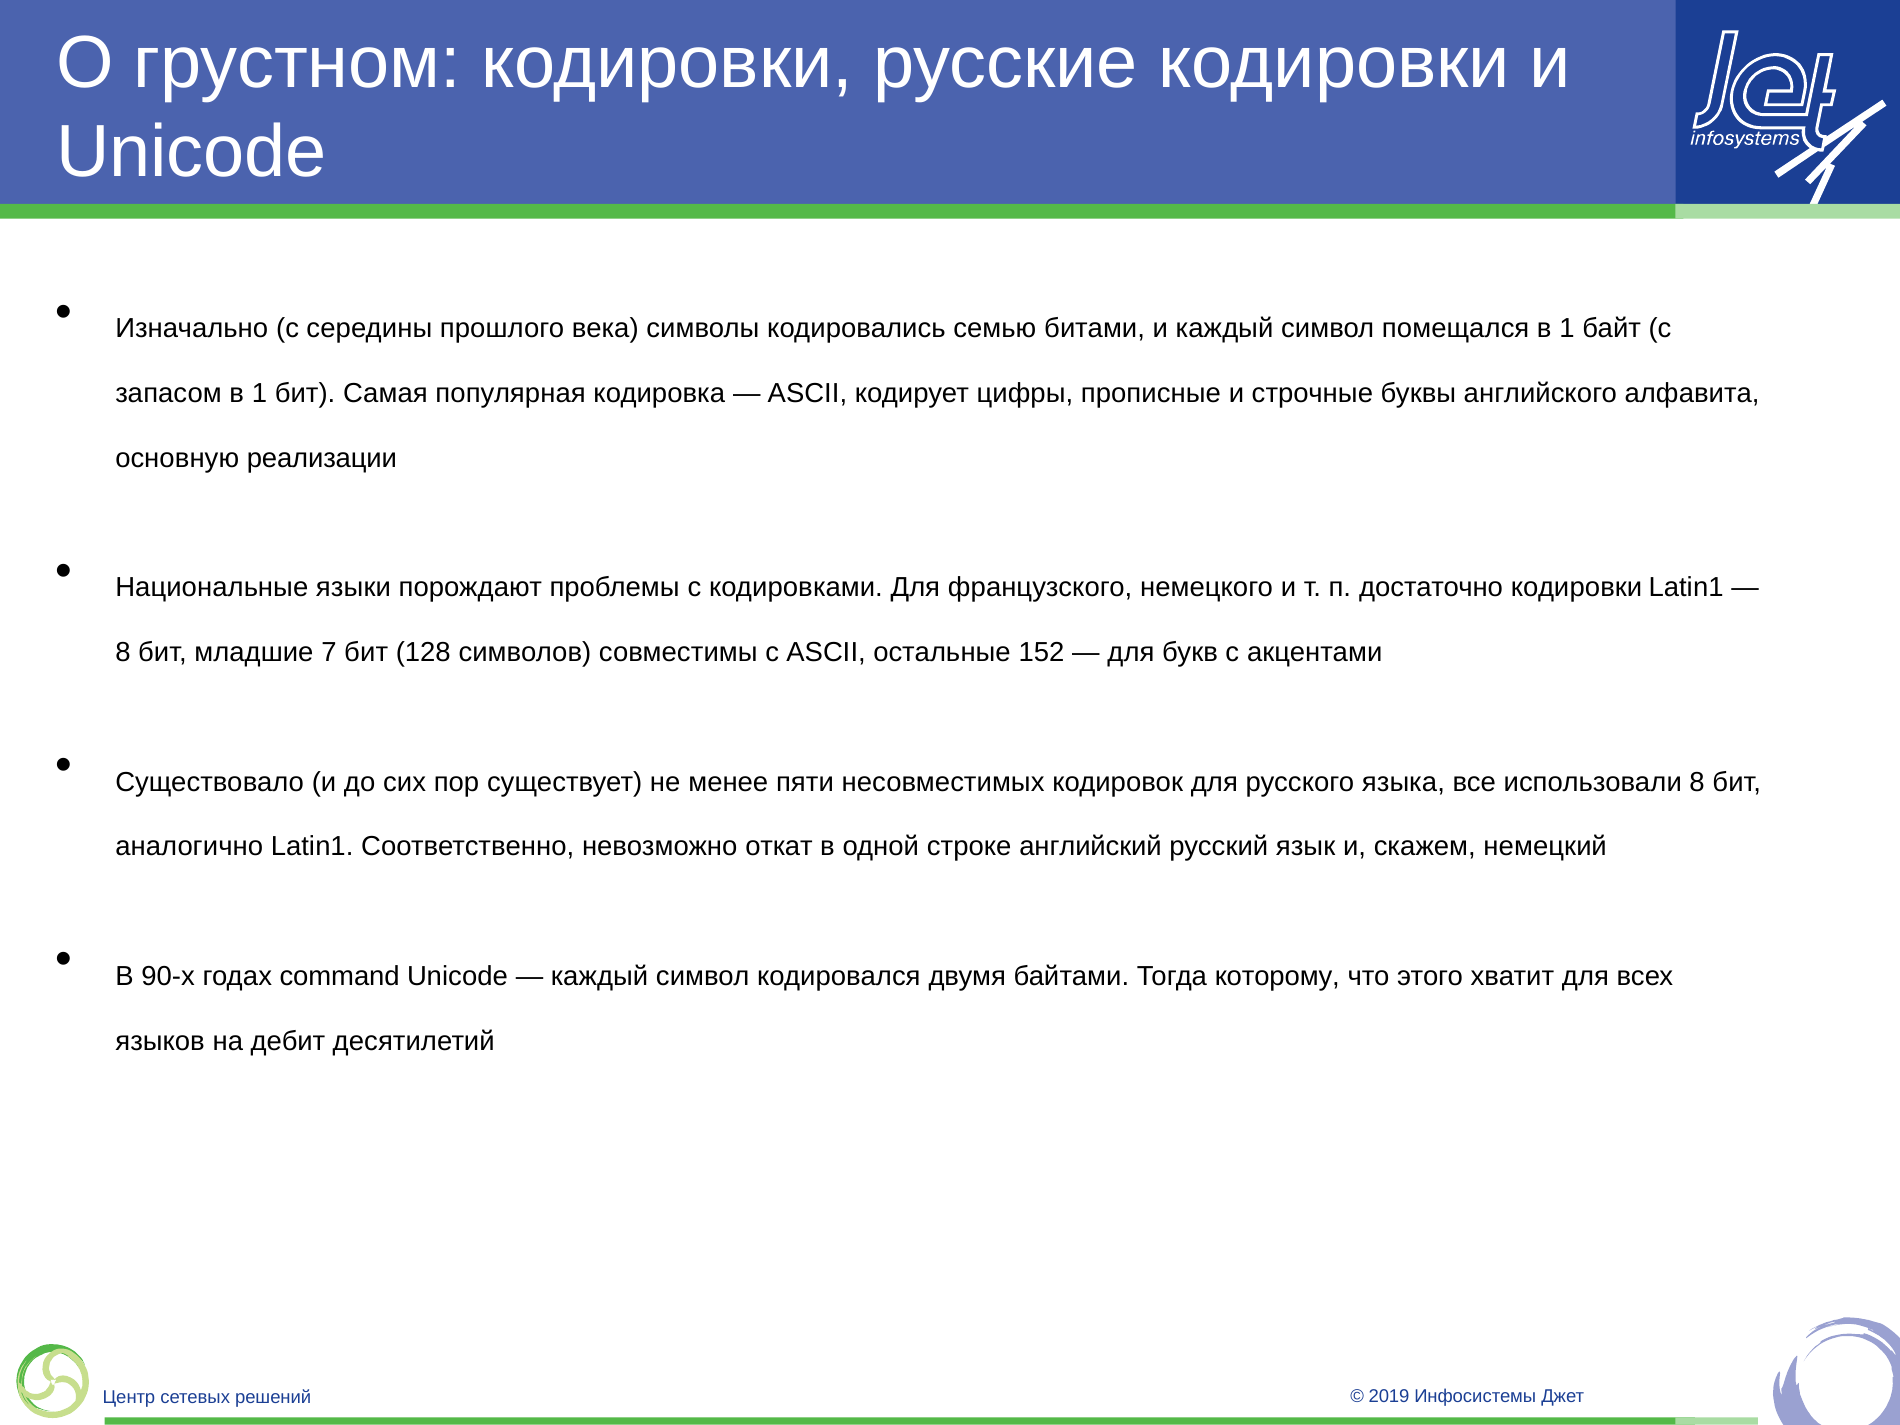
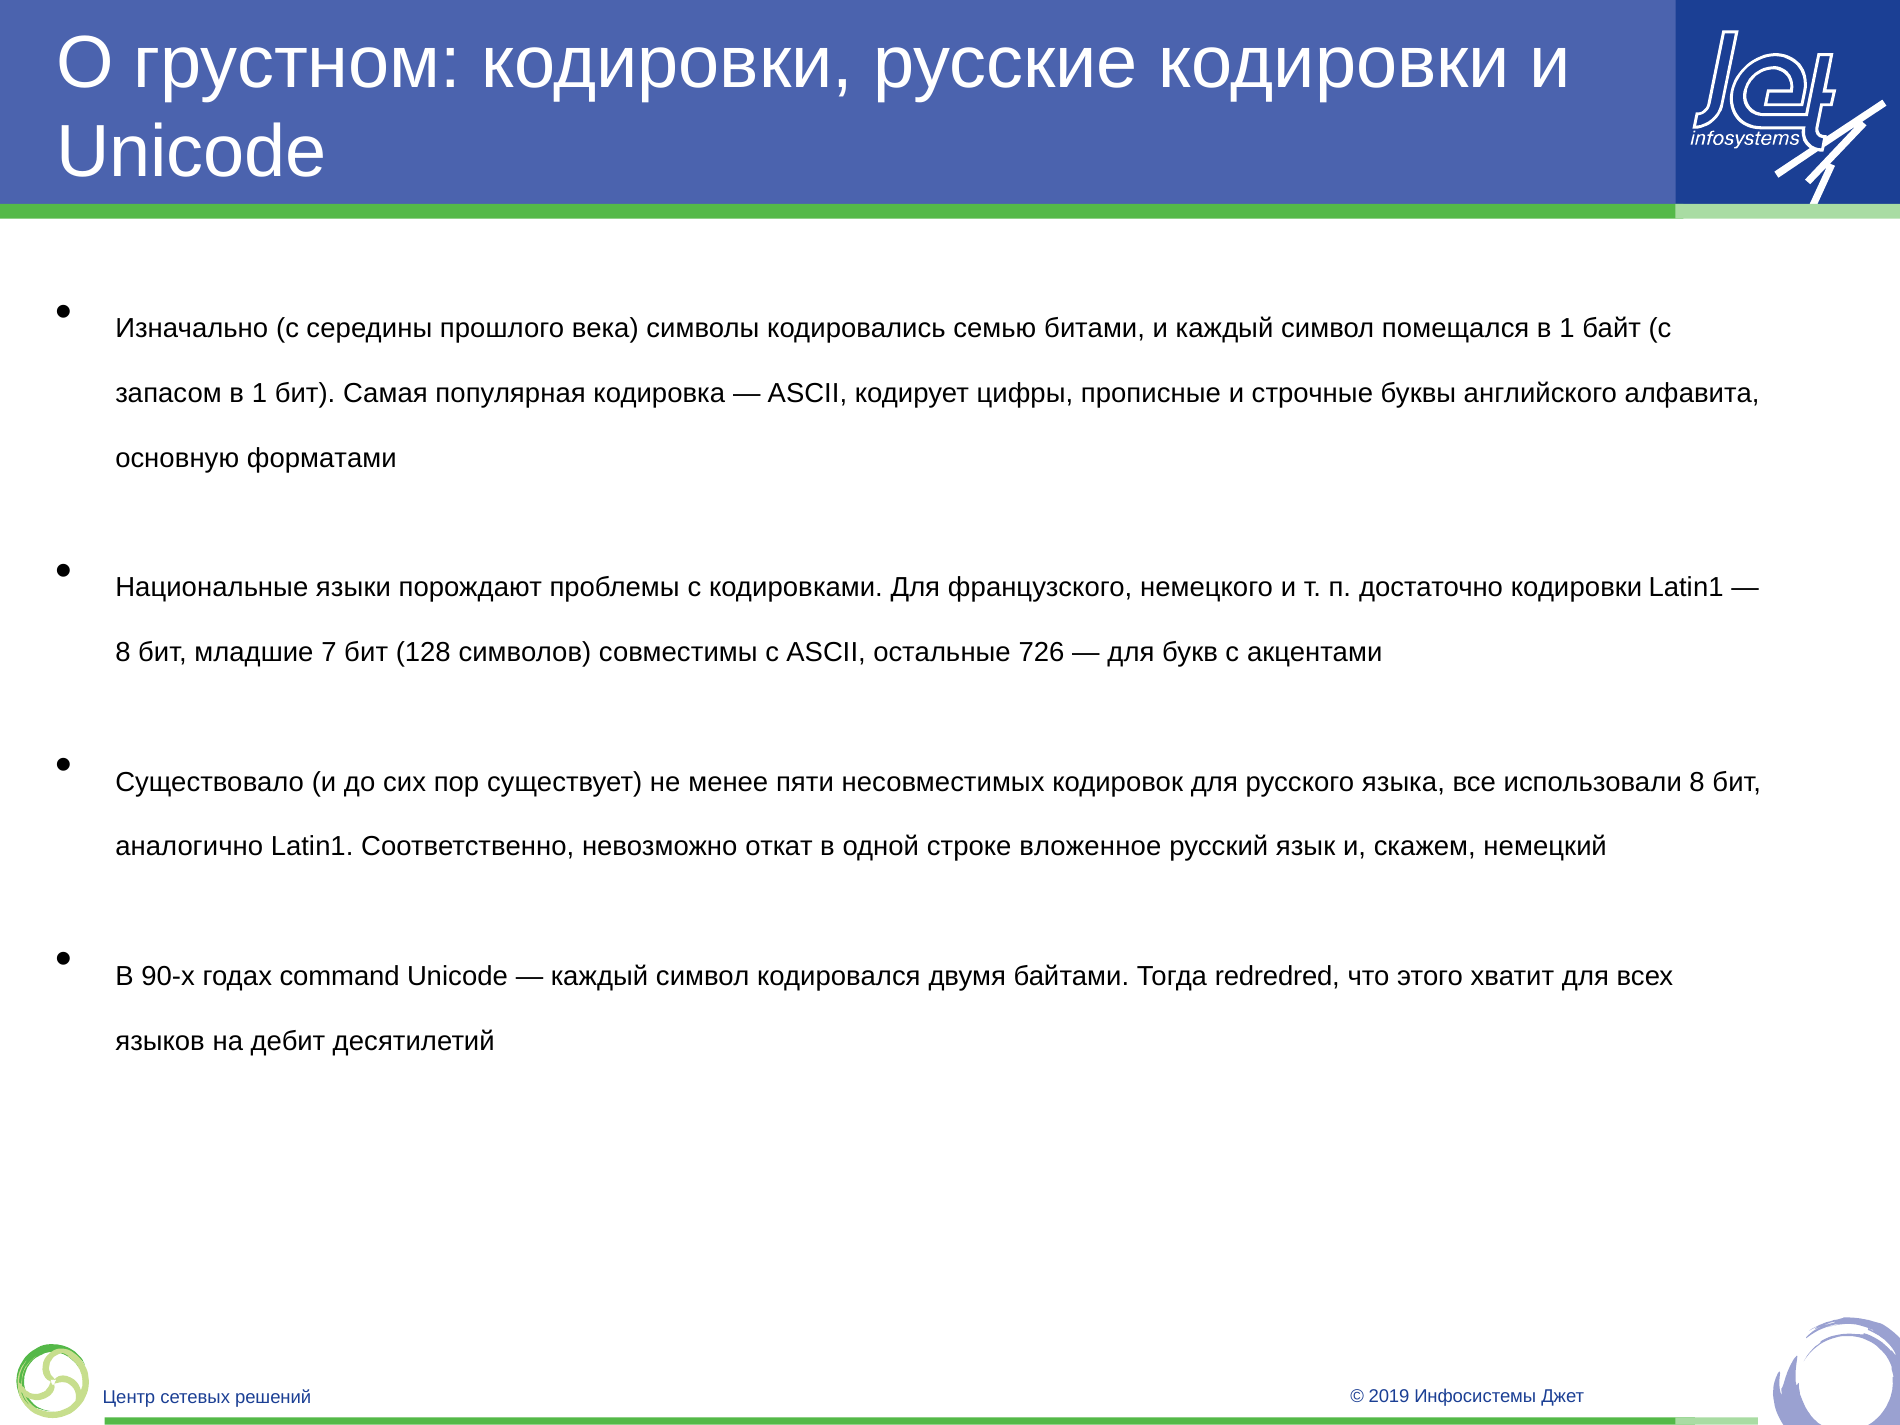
реализации: реализации -> форматами
152: 152 -> 726
английский: английский -> вложенное
которому: которому -> redredred
